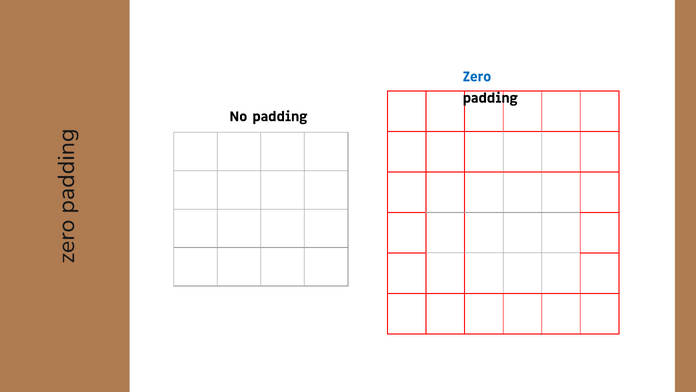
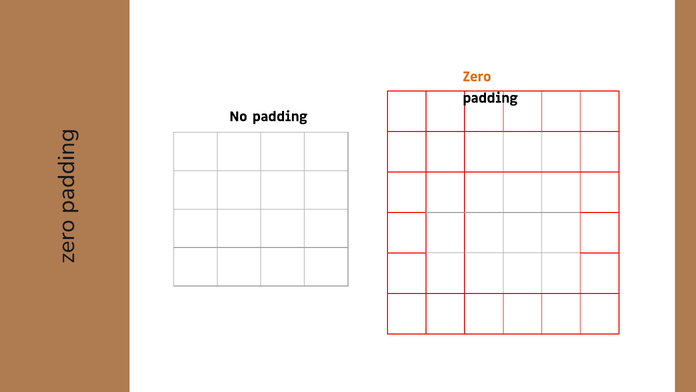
Zero colour: blue -> orange
